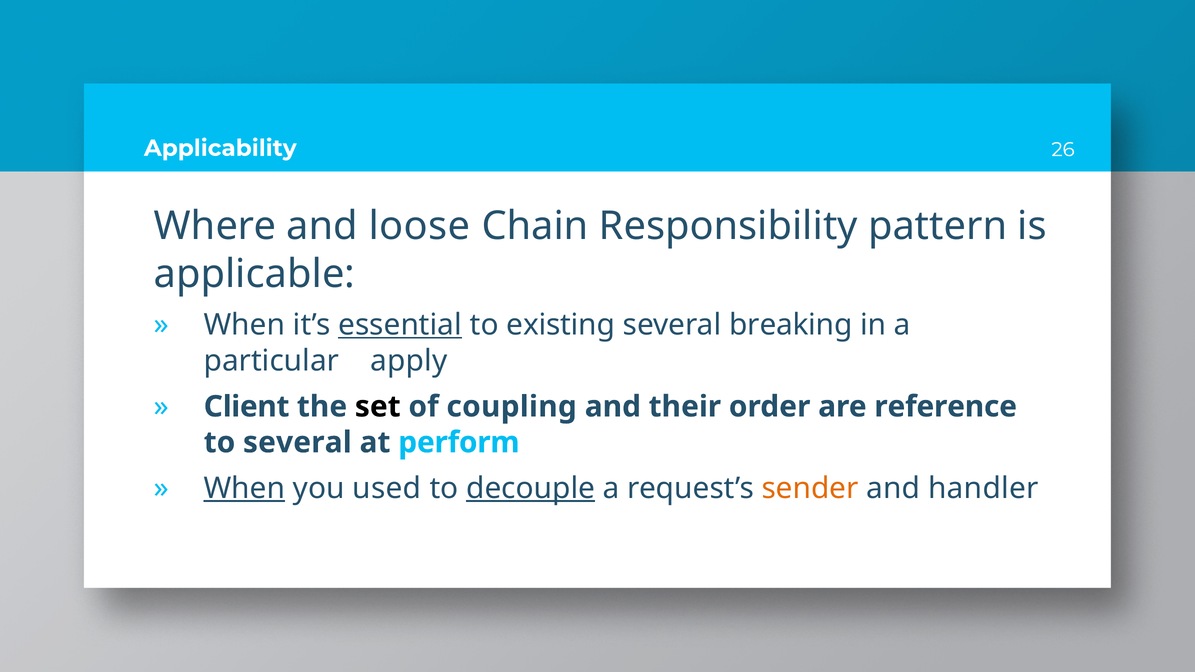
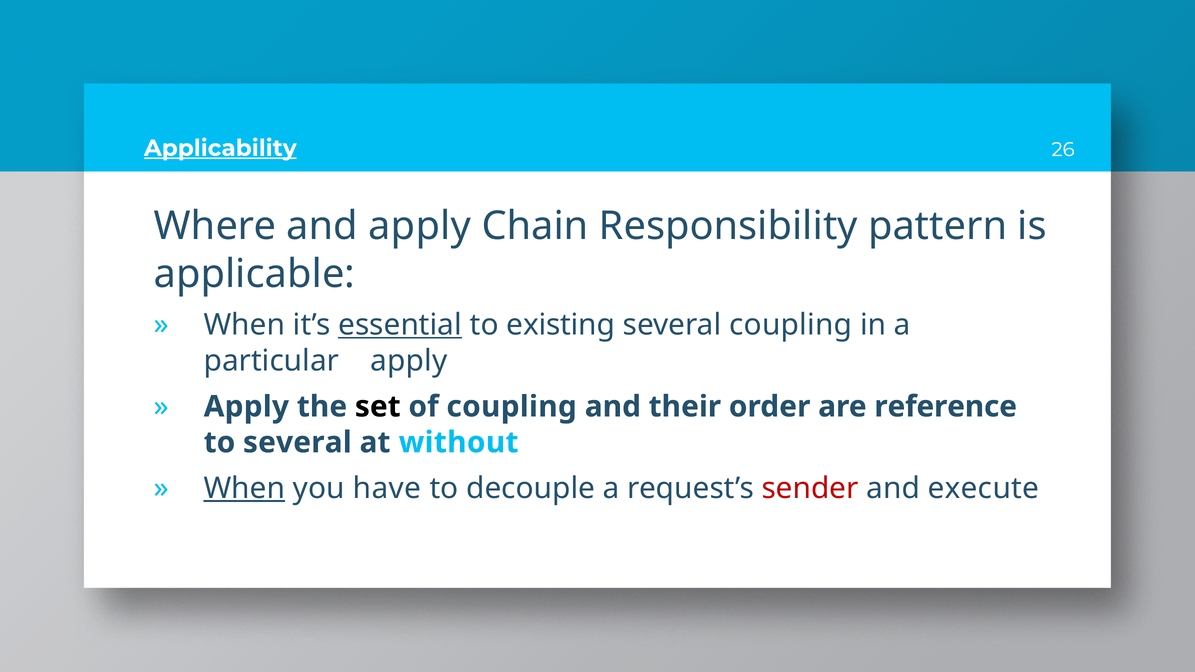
Applicability underline: none -> present
and loose: loose -> apply
several breaking: breaking -> coupling
Client at (247, 407): Client -> Apply
perform: perform -> without
used: used -> have
decouple underline: present -> none
sender colour: orange -> red
handler: handler -> execute
